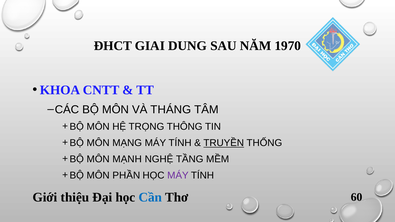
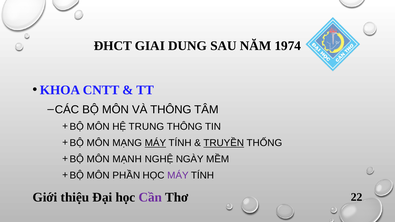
1970: 1970 -> 1974
VÀ THÁNG: THÁNG -> THÔNG
TRỌNG: TRỌNG -> TRUNG
MÁY at (155, 143) underline: none -> present
TẦNG: TẦNG -> NGÀY
Cần colour: blue -> purple
60: 60 -> 22
